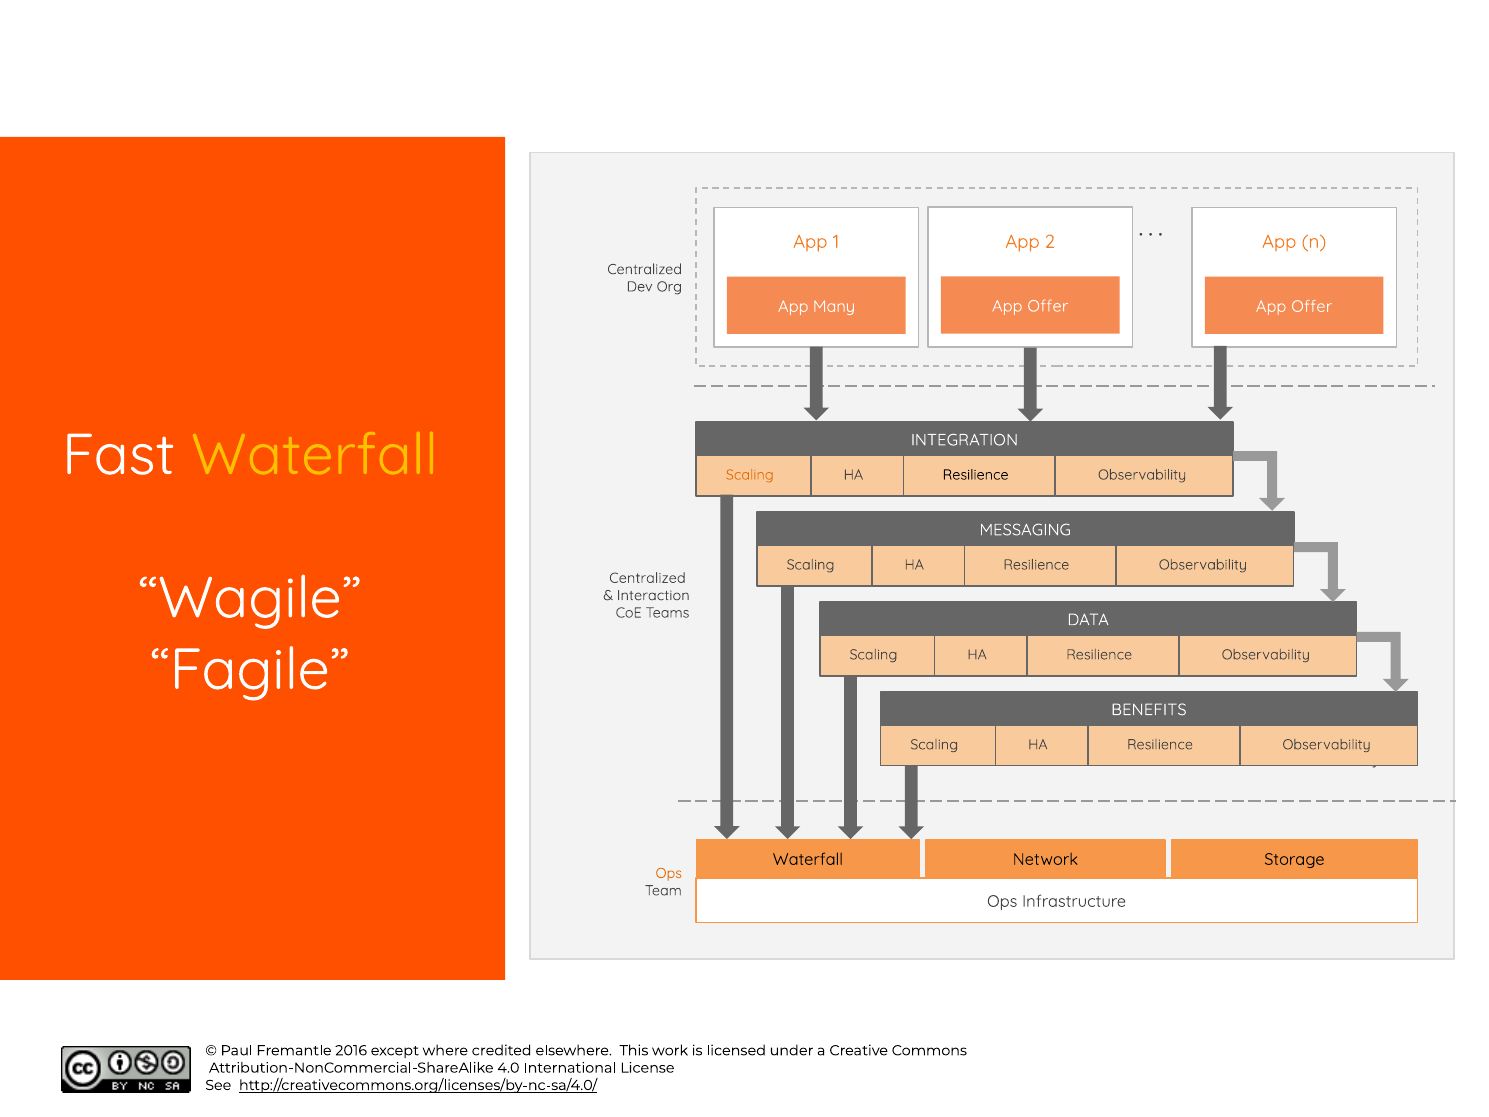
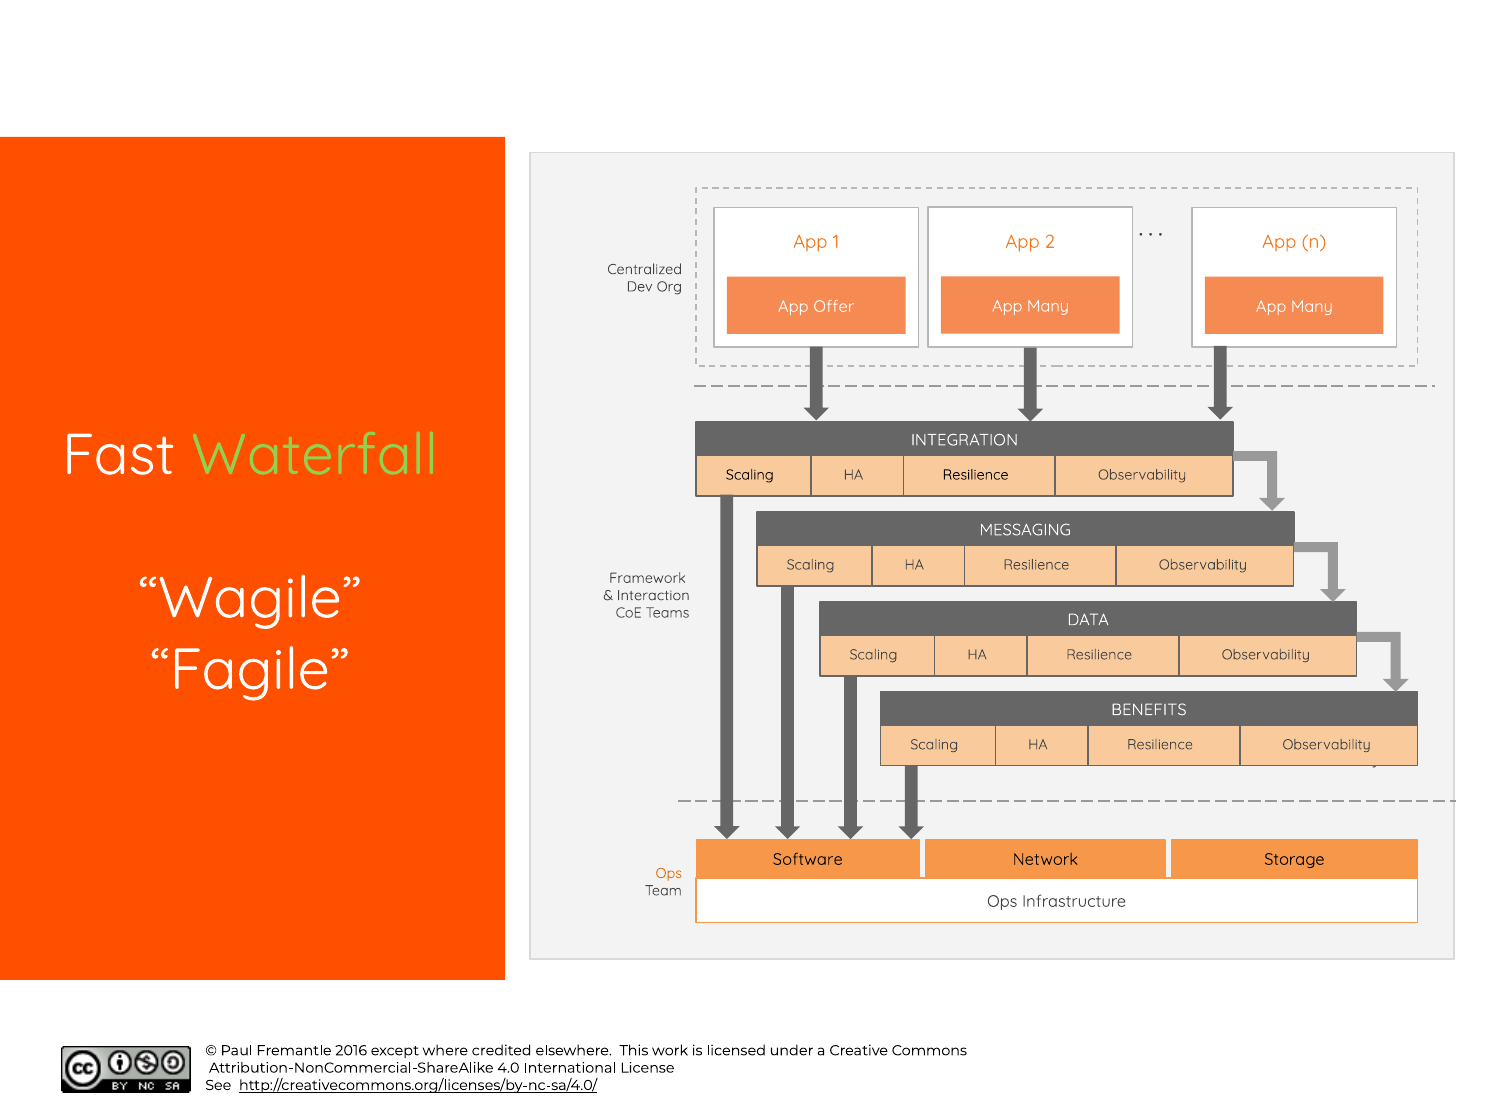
Offer at (1048, 306): Offer -> Many
Many: Many -> Offer
Offer at (1312, 306): Offer -> Many
Waterfall at (314, 455) colour: yellow -> light green
Scaling at (750, 475) colour: orange -> black
Centralized at (647, 578): Centralized -> Framework
Waterfall at (808, 859): Waterfall -> Software
